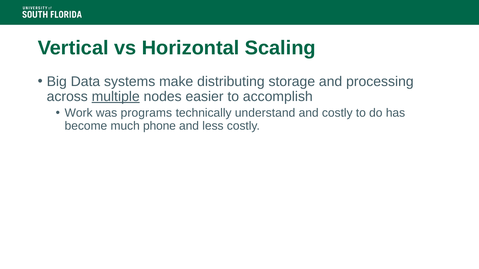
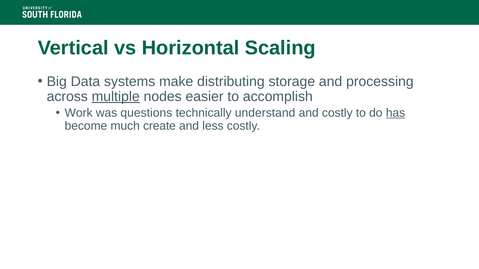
programs: programs -> questions
has underline: none -> present
phone: phone -> create
